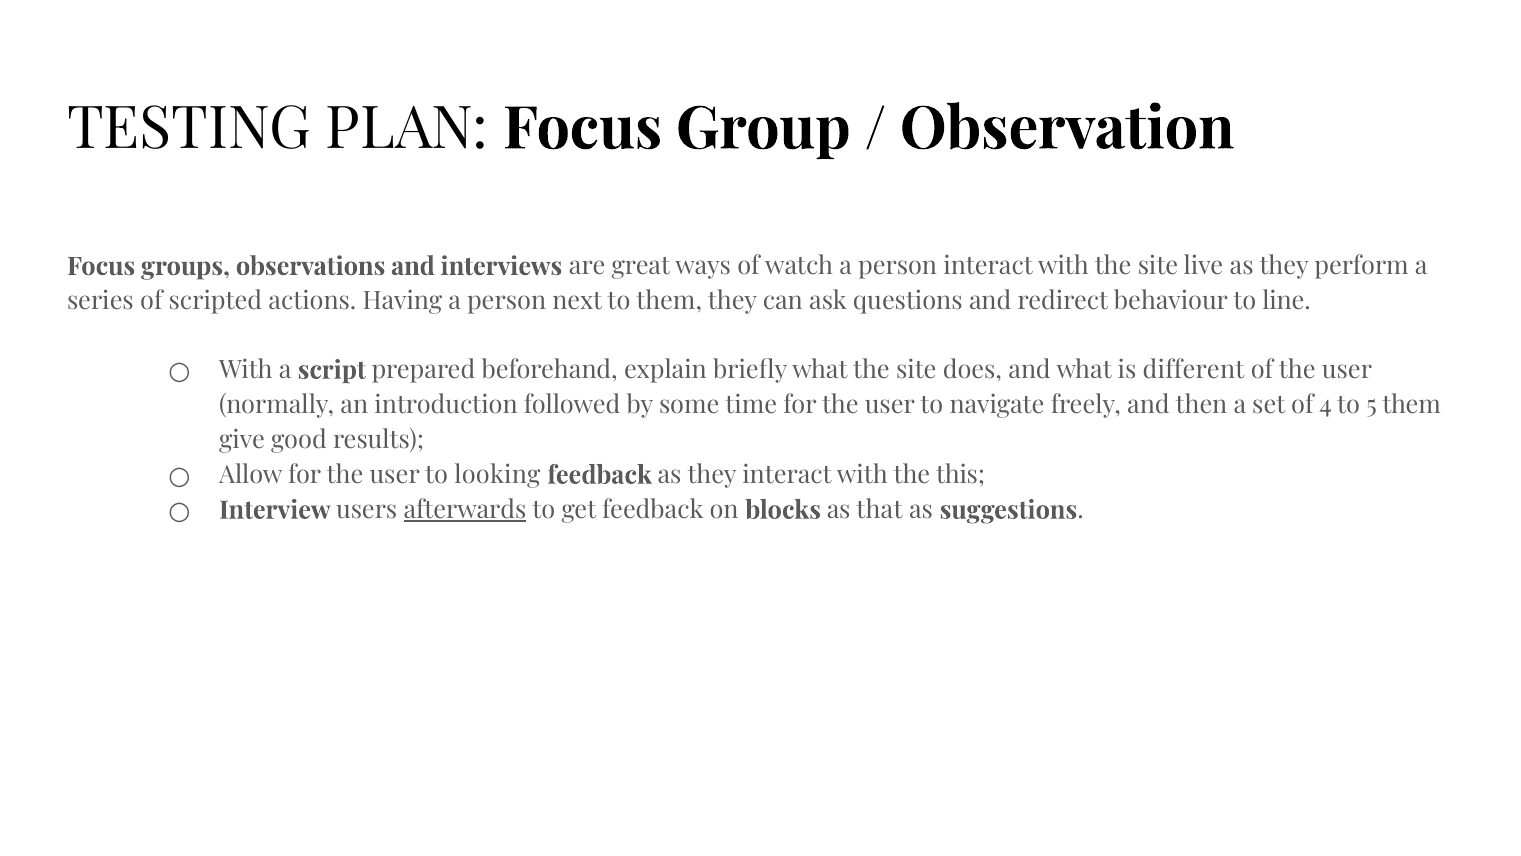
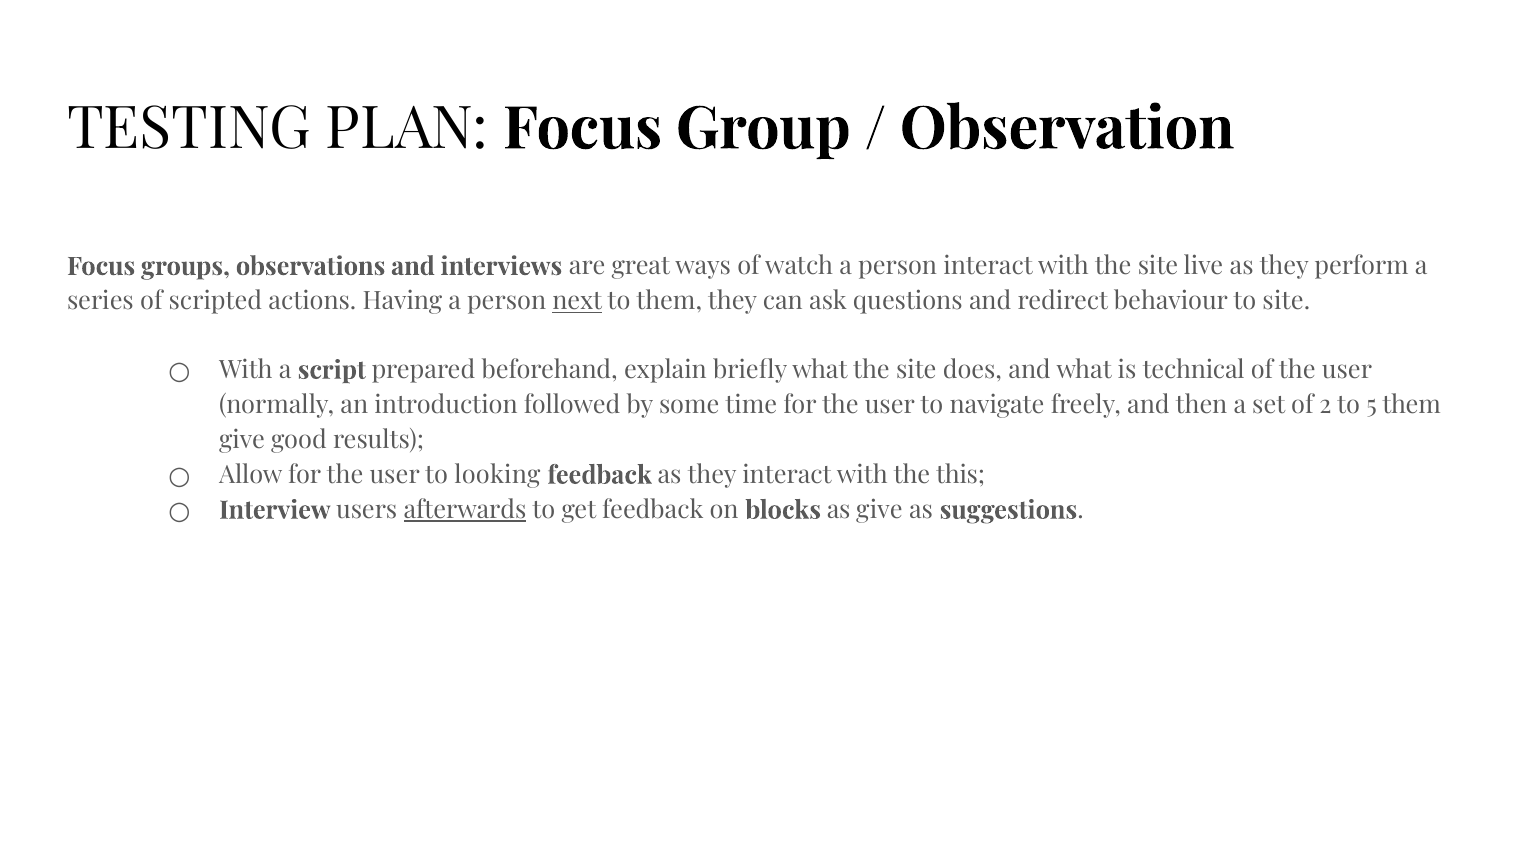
next underline: none -> present
to line: line -> site
different: different -> technical
4: 4 -> 2
as that: that -> give
